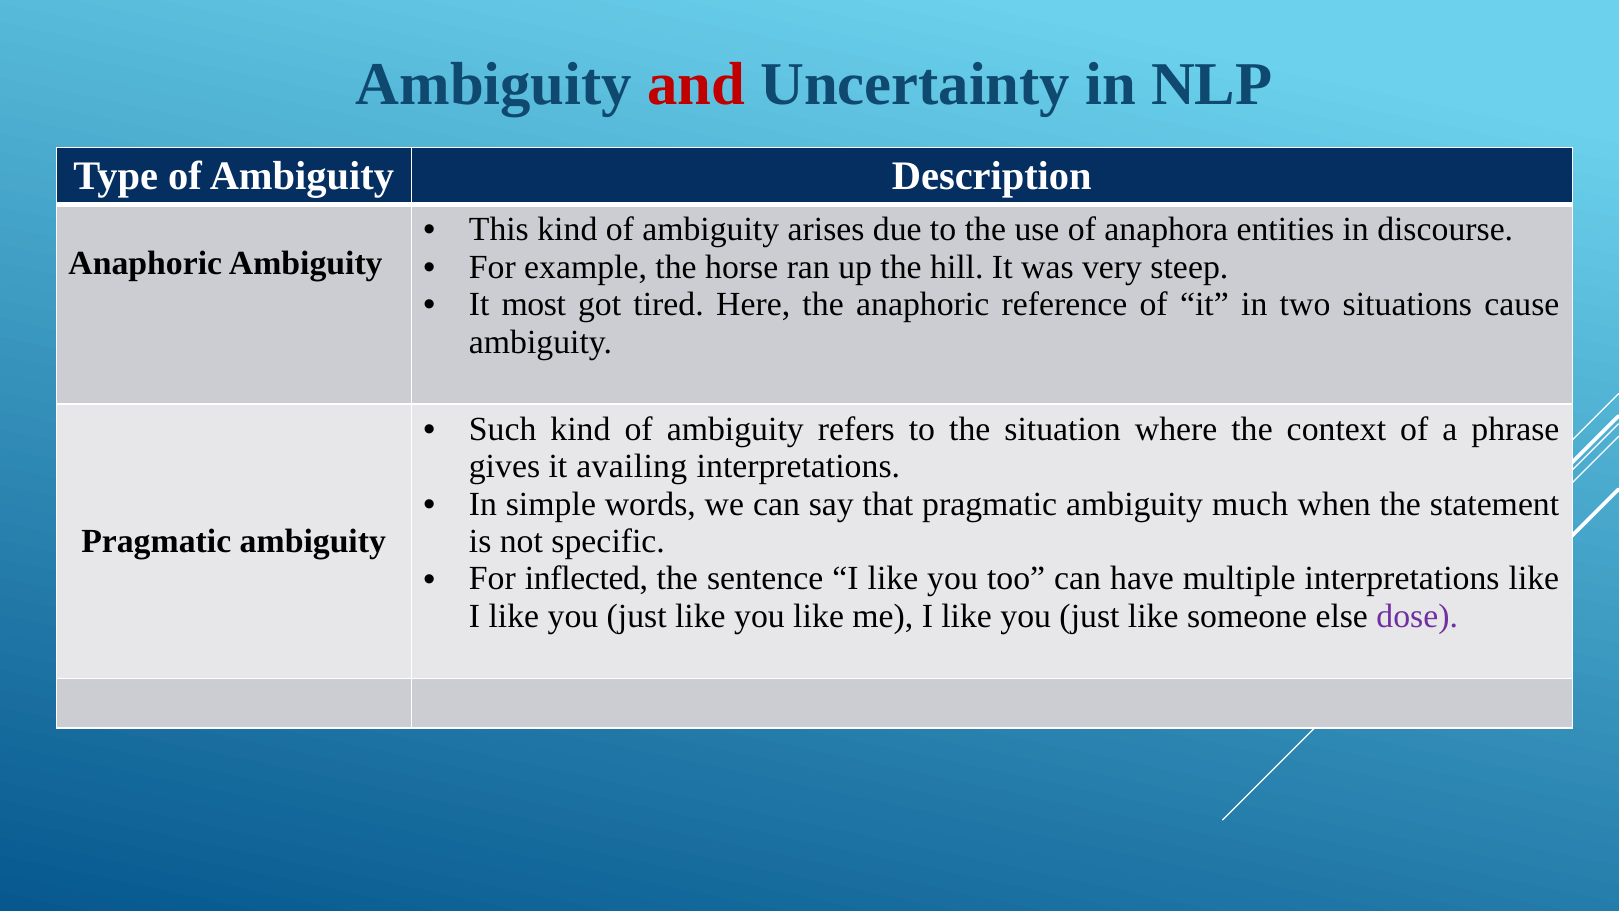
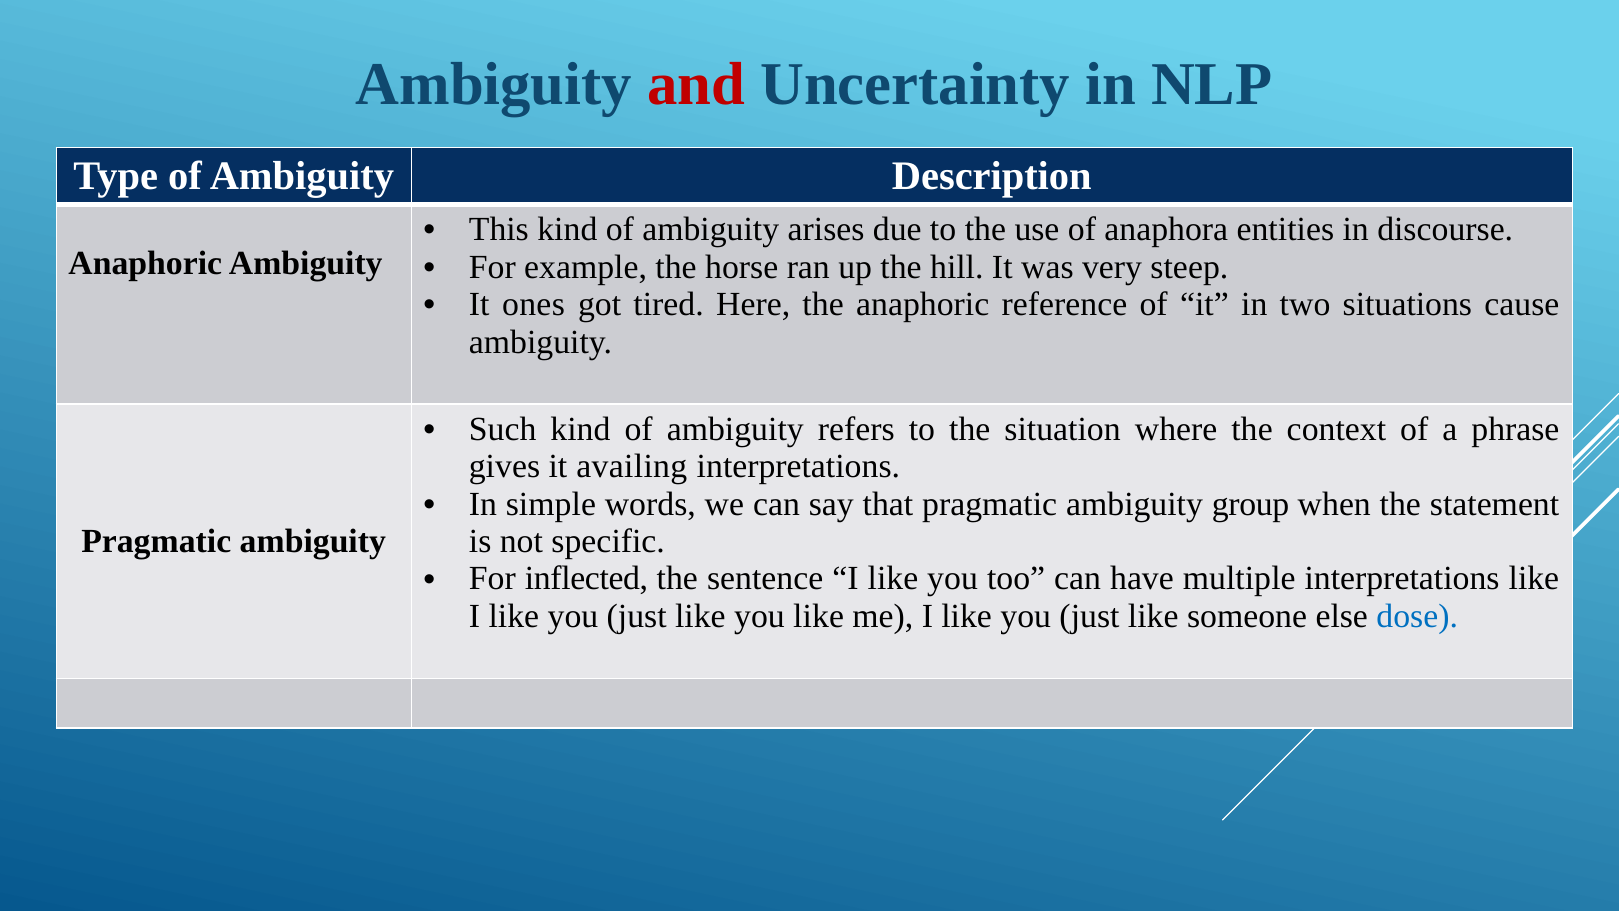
most: most -> ones
much: much -> group
dose colour: purple -> blue
